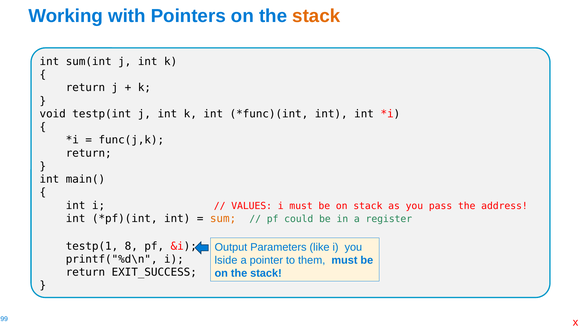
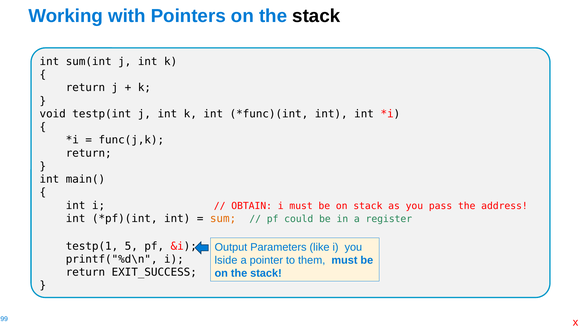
stack at (316, 16) colour: orange -> black
VALUES: VALUES -> OBTAIN
8: 8 -> 5
